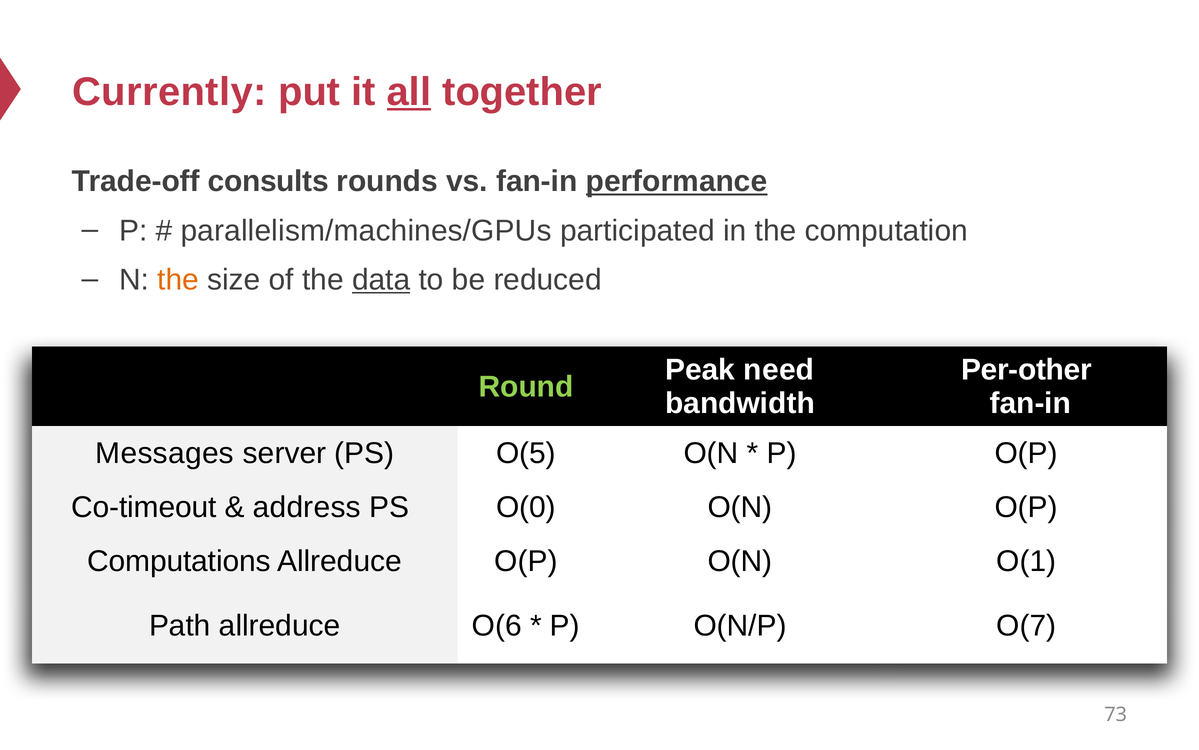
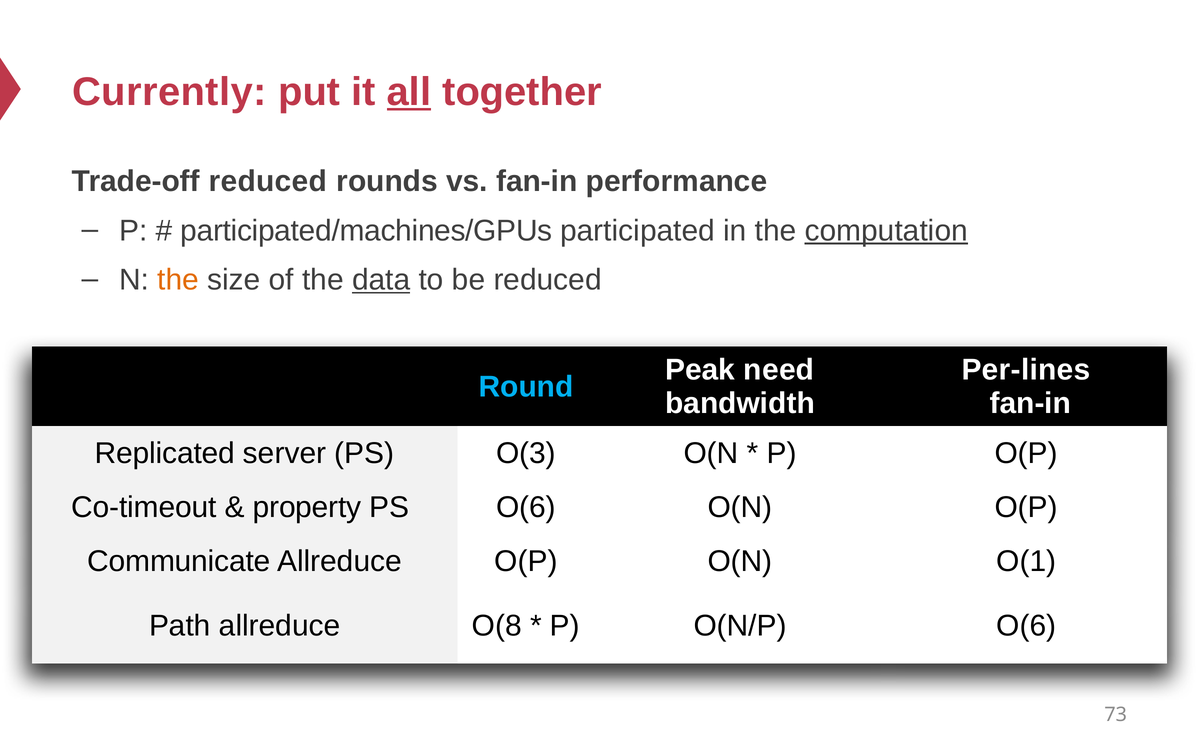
Trade-off consults: consults -> reduced
performance underline: present -> none
parallelism/machines/GPUs: parallelism/machines/GPUs -> participated/machines/GPUs
computation underline: none -> present
Per-other: Per-other -> Per-lines
Round colour: light green -> light blue
Messages: Messages -> Replicated
O(5: O(5 -> O(3
address: address -> property
PS O(0: O(0 -> O(6
Computations: Computations -> Communicate
O(6: O(6 -> O(8
O(N/P O(7: O(7 -> O(6
